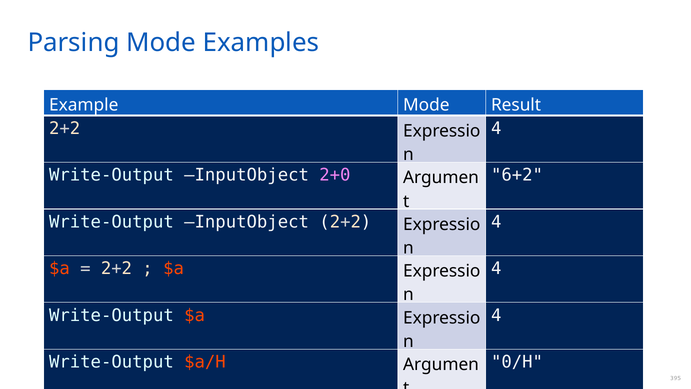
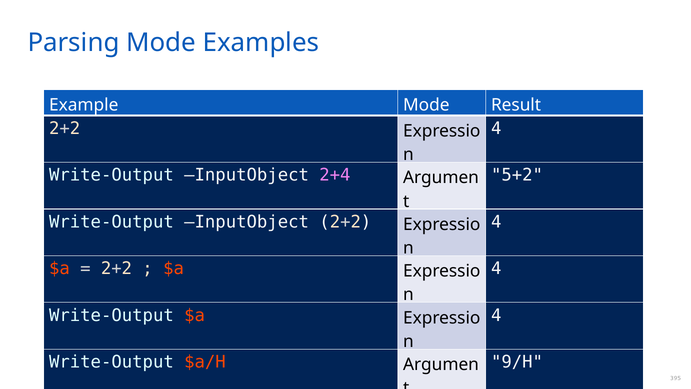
2+0: 2+0 -> 2+4
6+2: 6+2 -> 5+2
0/H: 0/H -> 9/H
